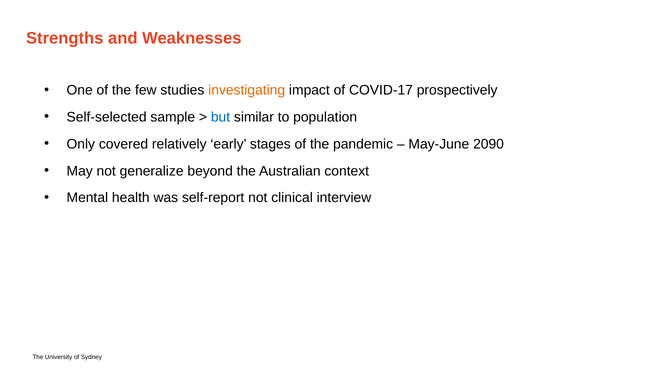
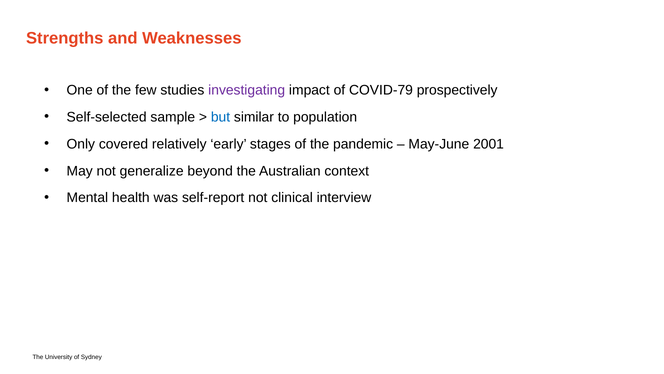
investigating colour: orange -> purple
COVID-17: COVID-17 -> COVID-79
2090: 2090 -> 2001
